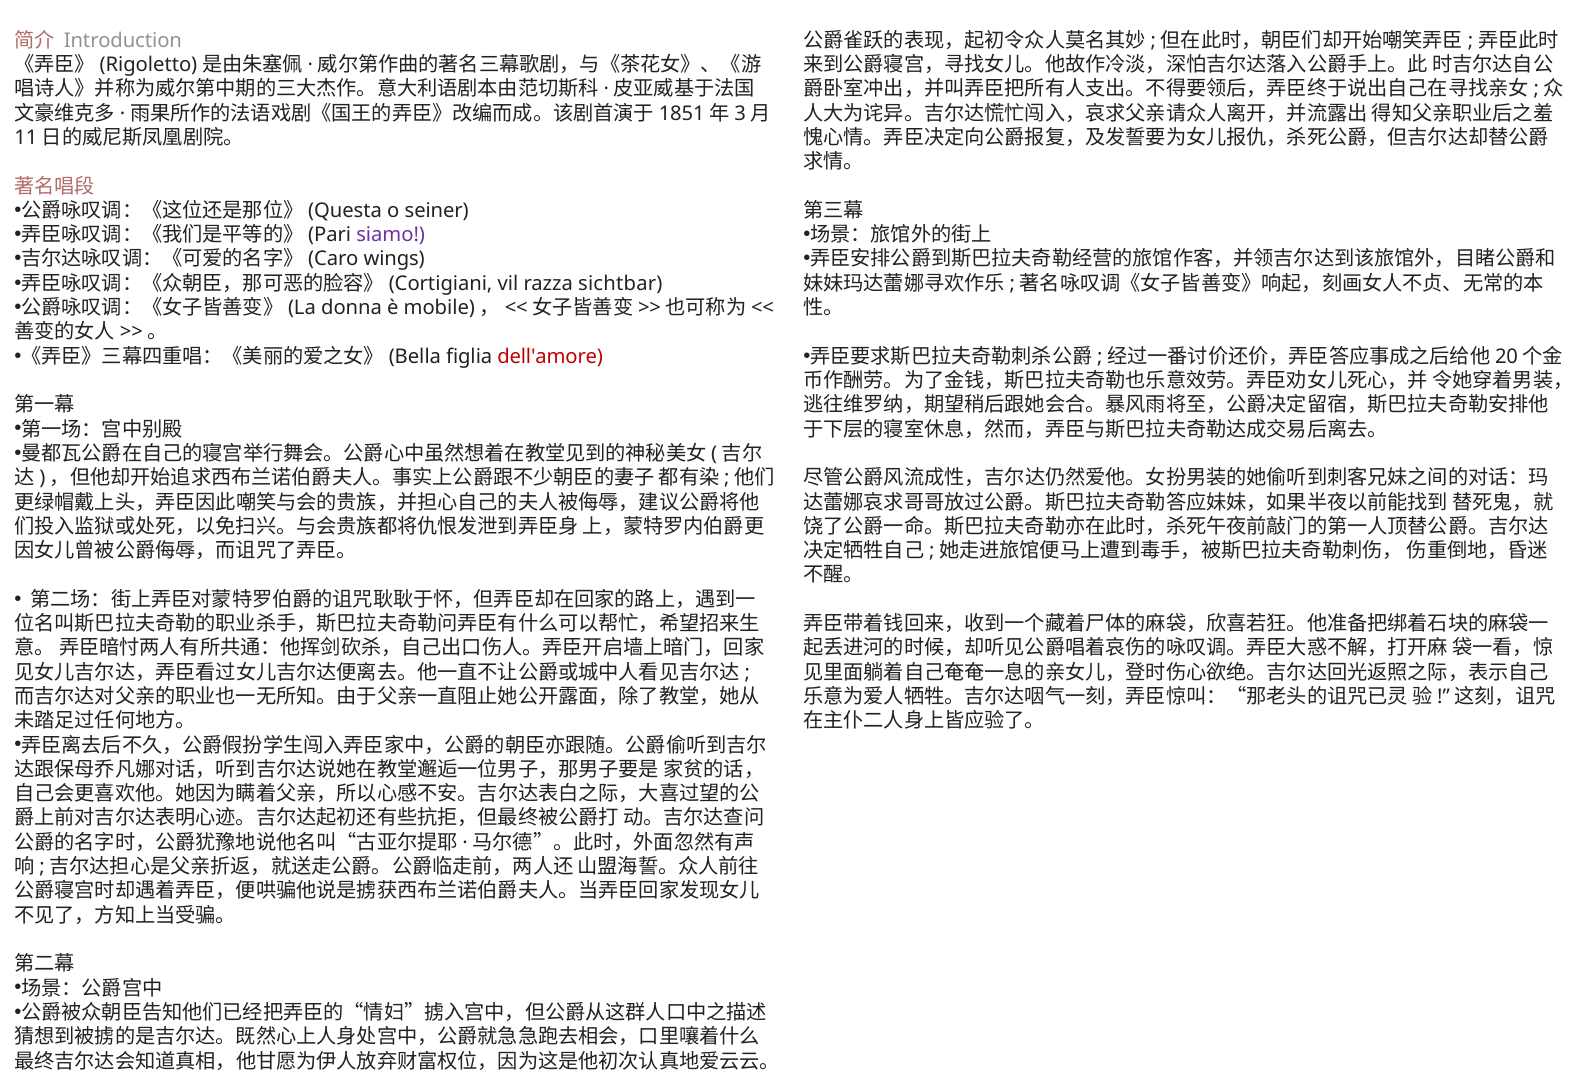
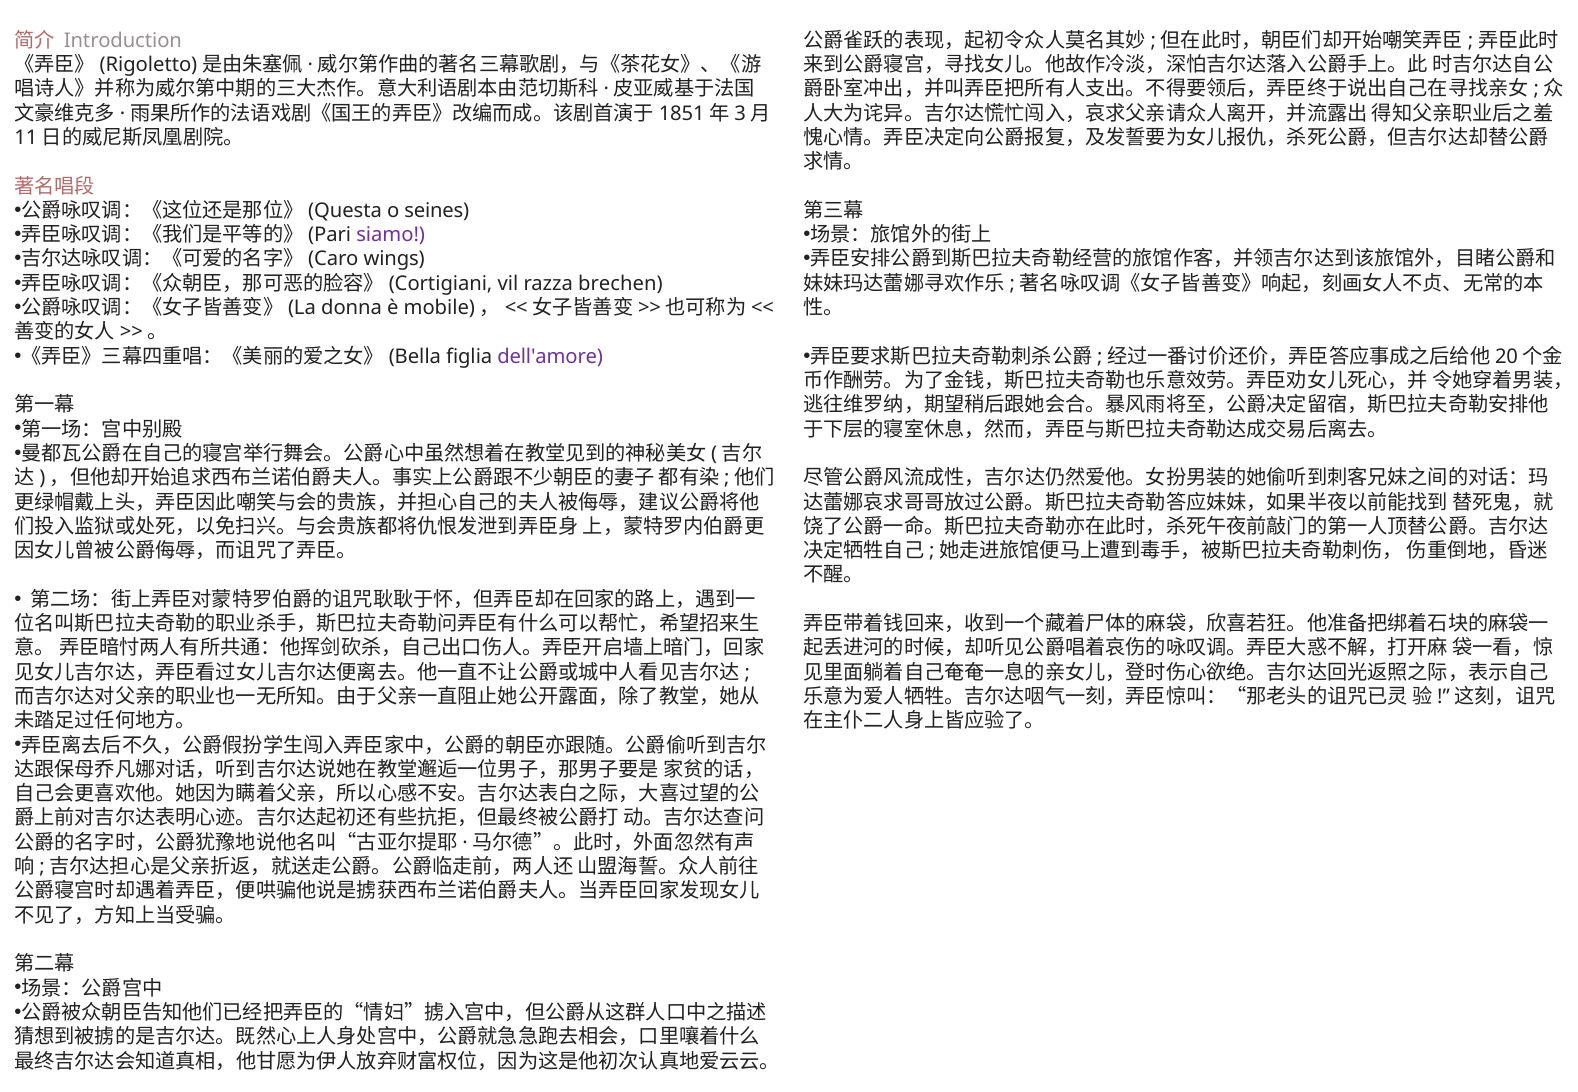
seiner: seiner -> seines
sichtbar: sichtbar -> brechen
dell'amore colour: red -> purple
